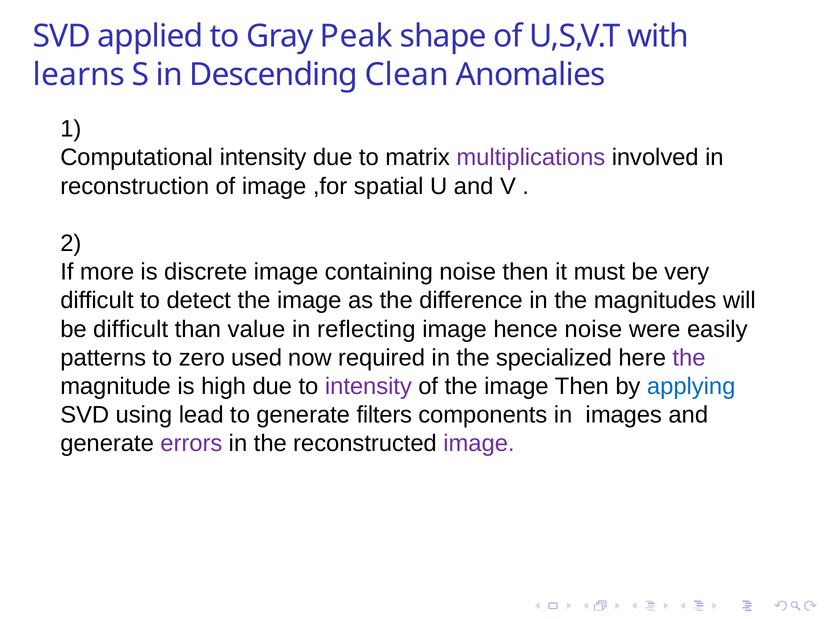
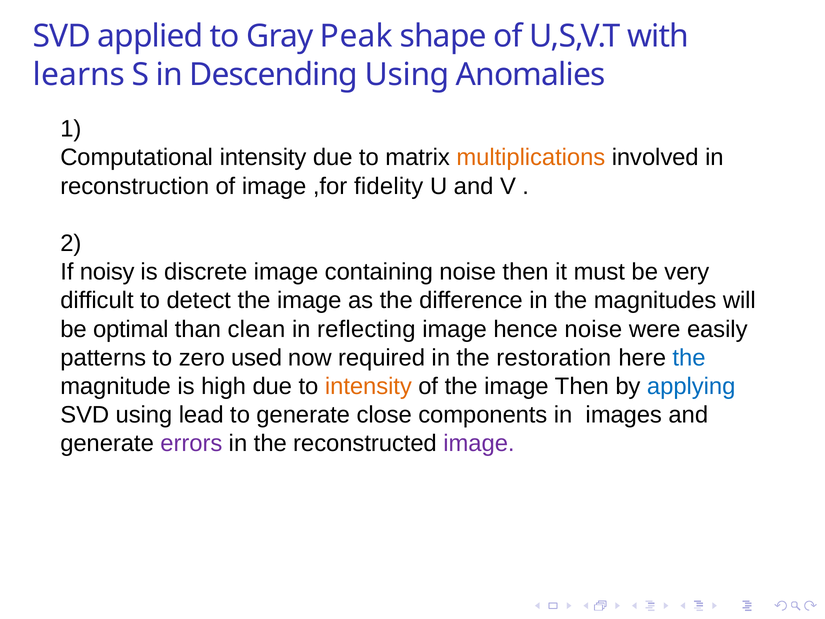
Descending Clean: Clean -> Using
multiplications colour: purple -> orange
spatial: spatial -> fidelity
more: more -> noisy
be difficult: difficult -> optimal
value: value -> clean
specialized: specialized -> restoration
the at (689, 358) colour: purple -> blue
intensity at (368, 387) colour: purple -> orange
filters: filters -> close
